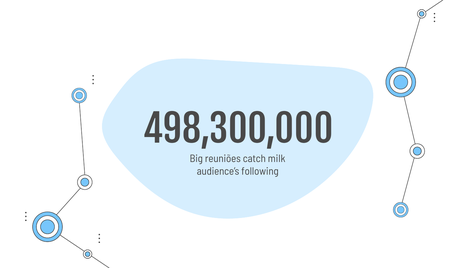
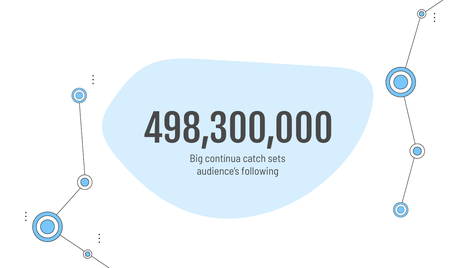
reuniões: reuniões -> contínua
milk: milk -> sets
